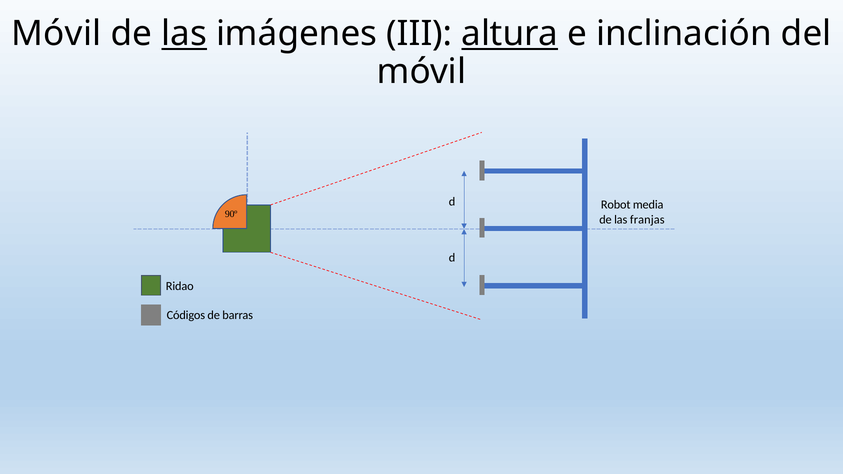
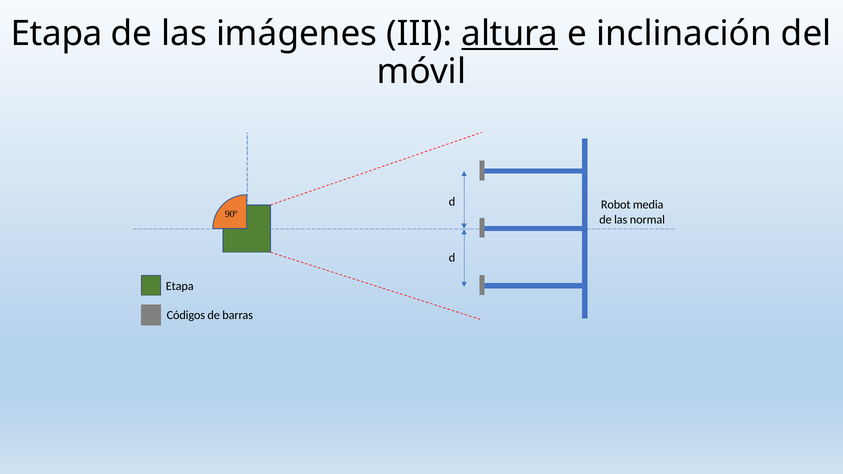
Móvil at (56, 34): Móvil -> Etapa
las at (184, 34) underline: present -> none
franjas: franjas -> normal
Ridao at (180, 286): Ridao -> Etapa
